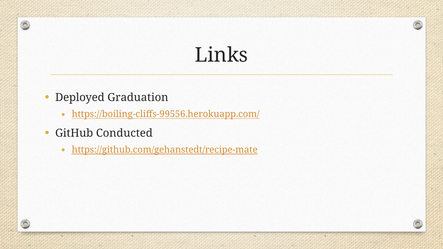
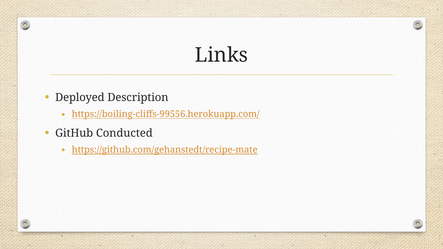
Graduation: Graduation -> Description
